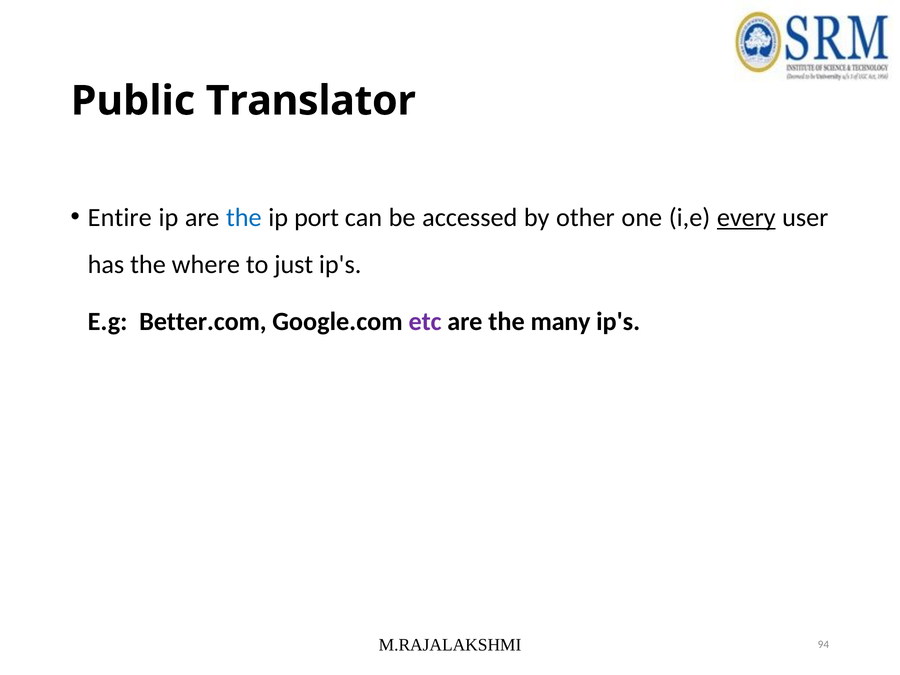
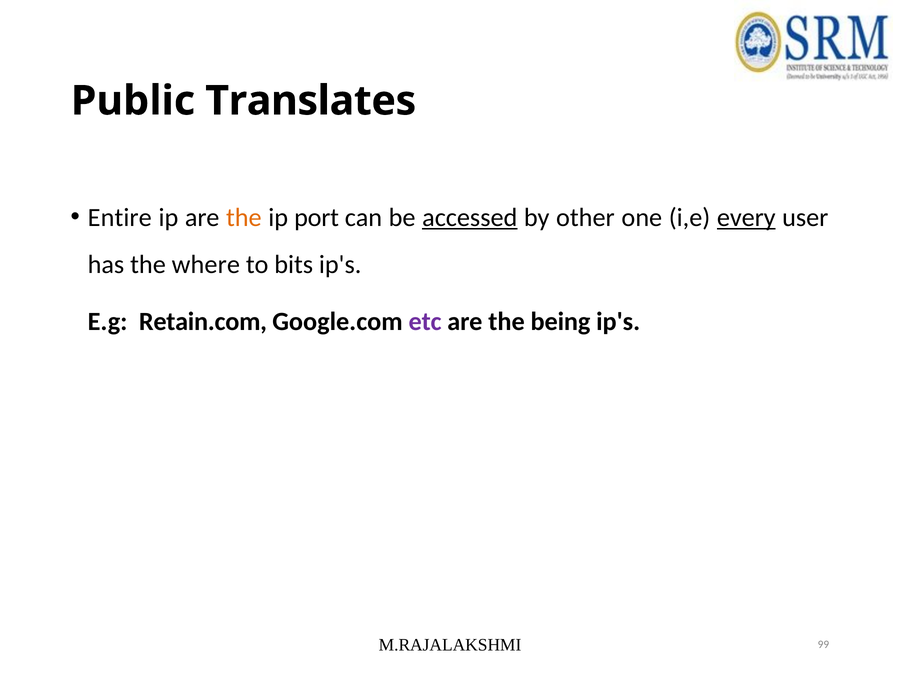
Translator: Translator -> Translates
the at (244, 218) colour: blue -> orange
accessed underline: none -> present
just: just -> bits
Better.com: Better.com -> Retain.com
many: many -> being
94: 94 -> 99
